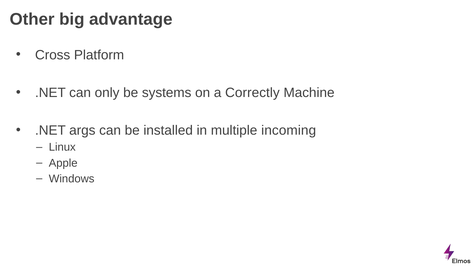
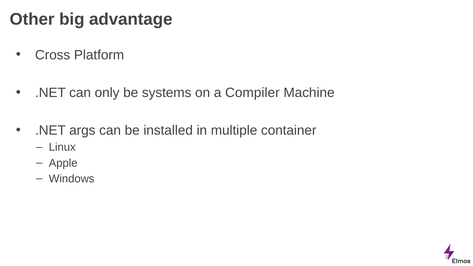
Correctly: Correctly -> Compiler
incoming: incoming -> container
